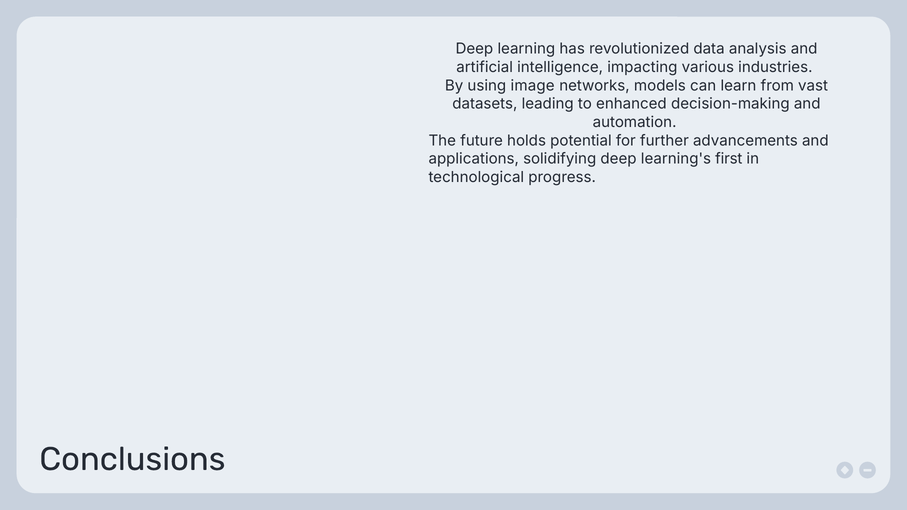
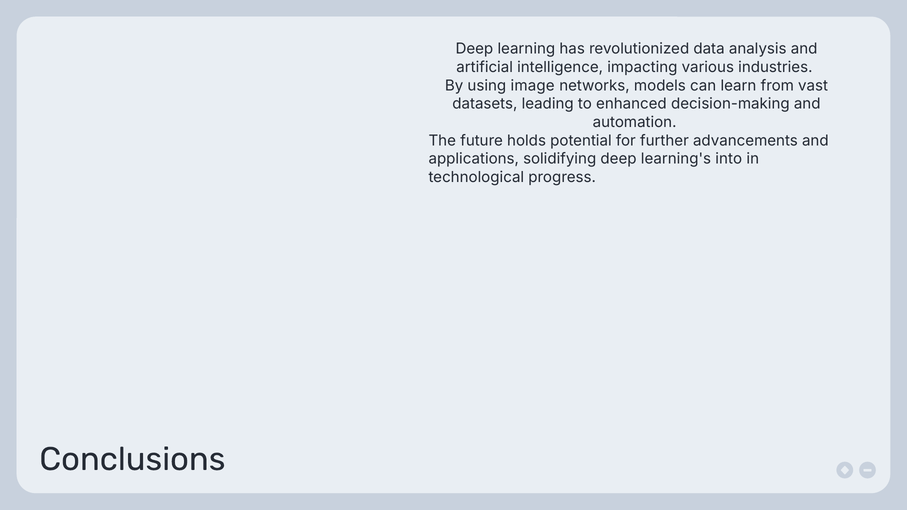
first: first -> into
